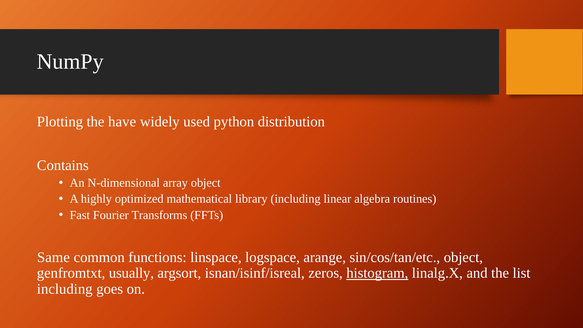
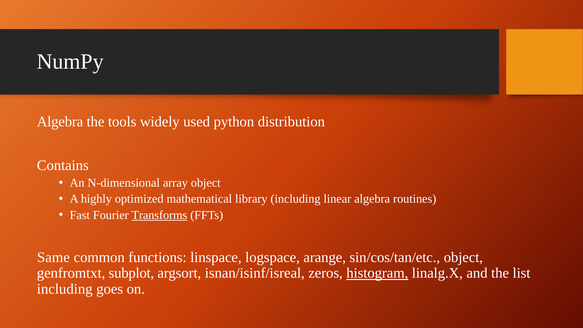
Plotting at (60, 122): Plotting -> Algebra
have: have -> tools
Transforms underline: none -> present
usually: usually -> subplot
